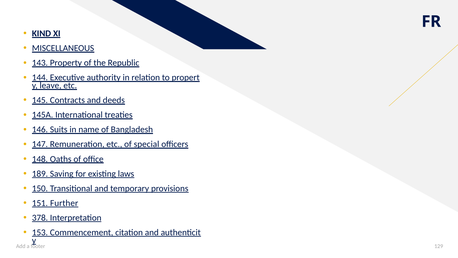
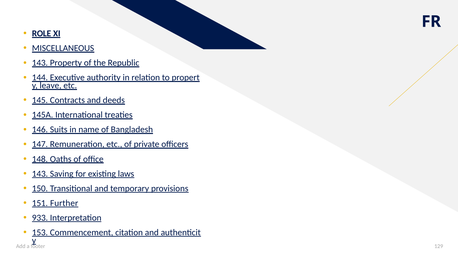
KIND: KIND -> ROLE
special: special -> private
189 at (40, 173): 189 -> 143
378: 378 -> 933
